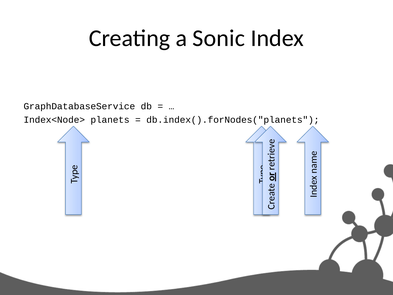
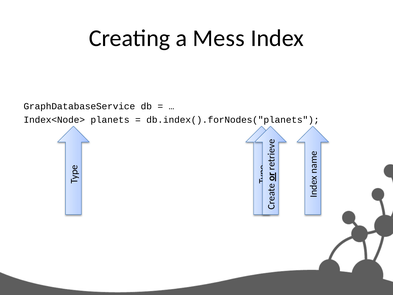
Sonic: Sonic -> Mess
